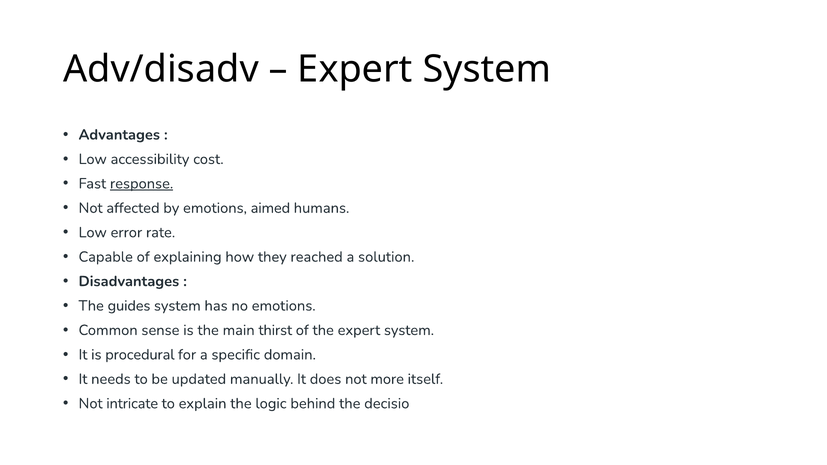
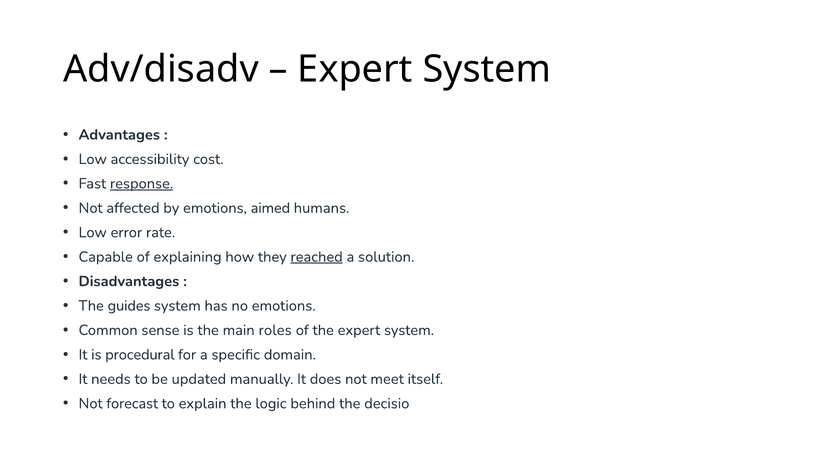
reached underline: none -> present
thirst: thirst -> roles
more: more -> meet
intricate: intricate -> forecast
